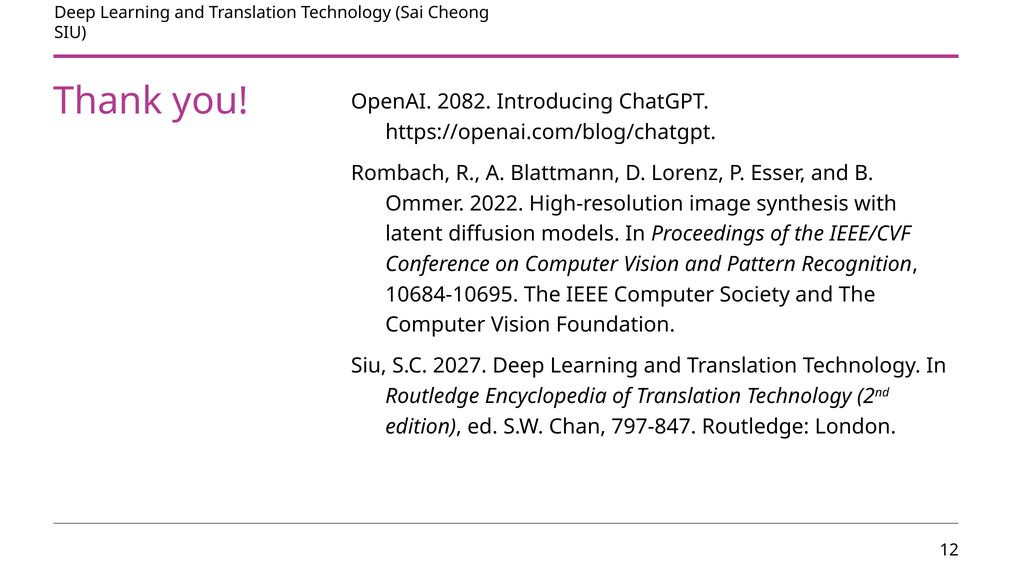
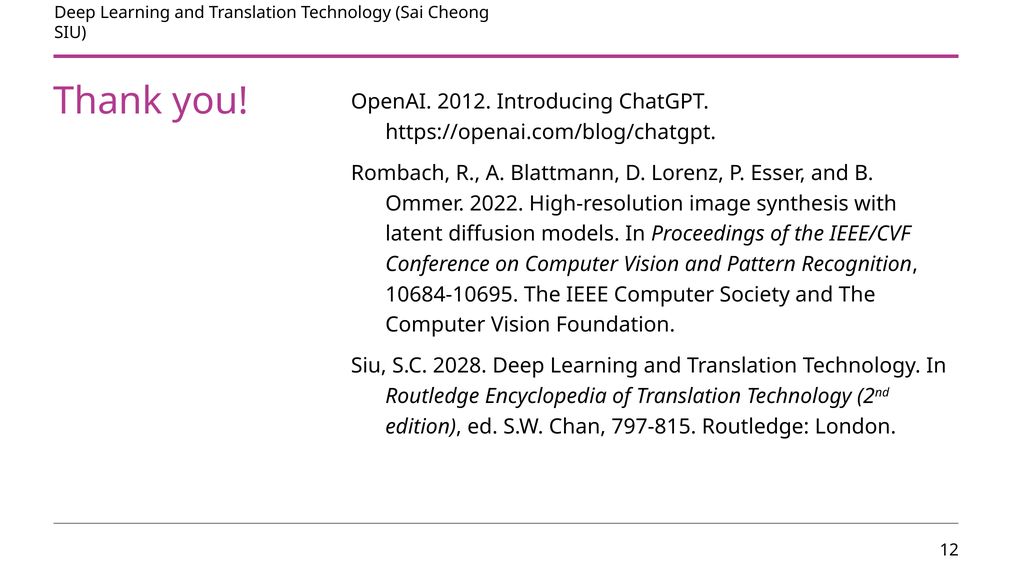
2082: 2082 -> 2012
2027: 2027 -> 2028
797-847: 797-847 -> 797-815
